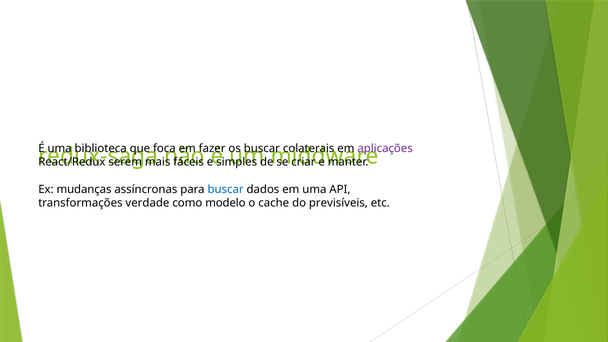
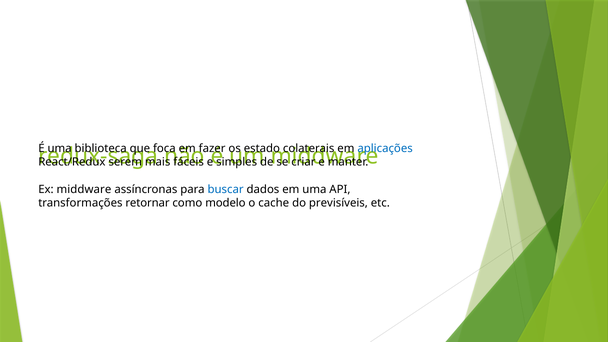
buscar at (262, 149): buscar -> estado
aplicações colour: purple -> blue
Ex mudanças: mudanças -> middware
verdade: verdade -> retornar
